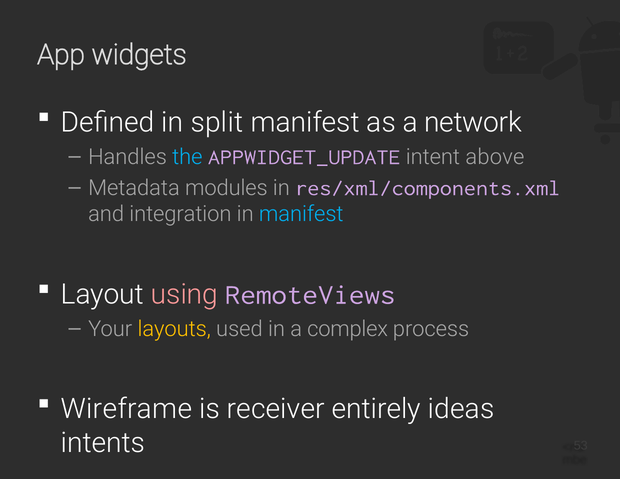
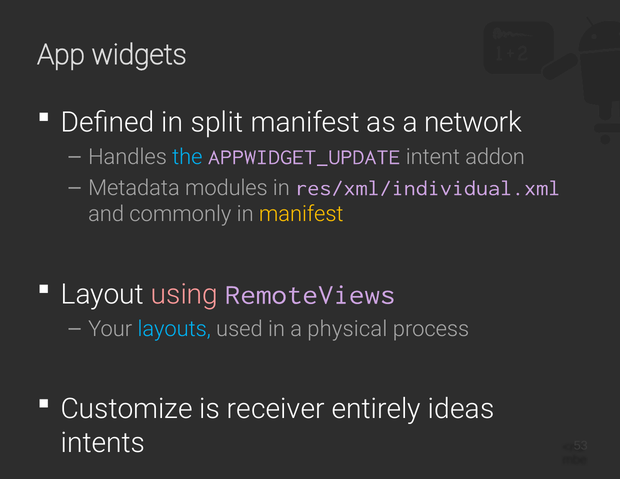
above: above -> addon
res/xml/components.xml: res/xml/components.xml -> res/xml/individual.xml
integration: integration -> commonly
manifest at (301, 214) colour: light blue -> yellow
layouts colour: yellow -> light blue
complex: complex -> physical
Wireframe: Wireframe -> Customize
